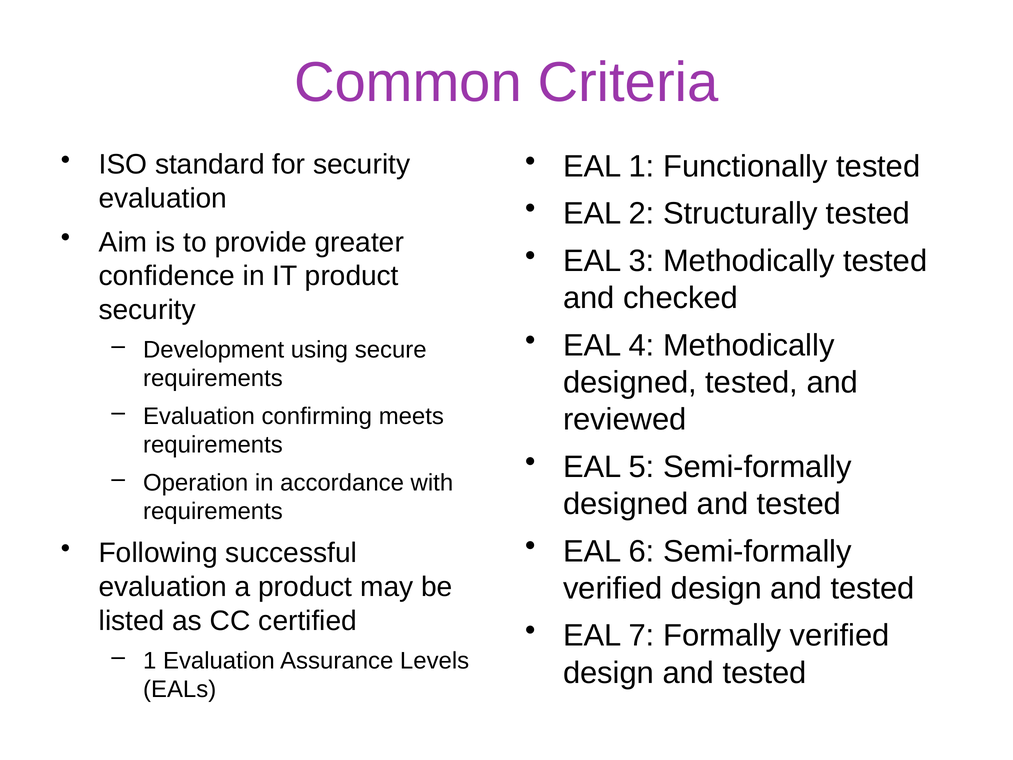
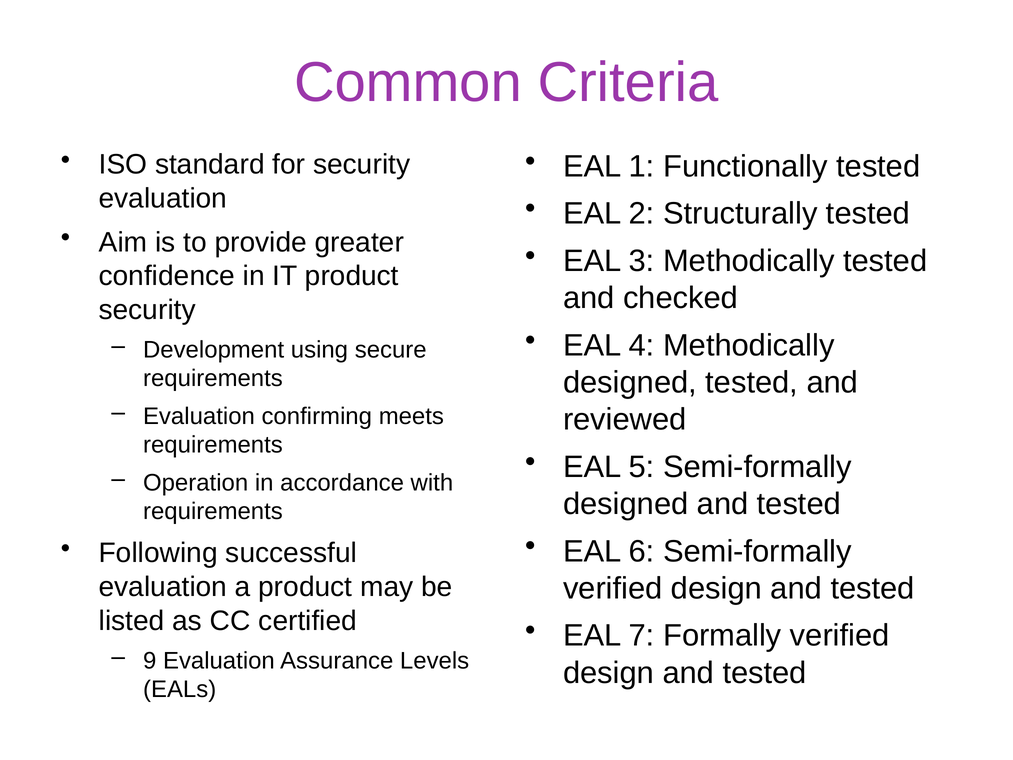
1 at (150, 660): 1 -> 9
